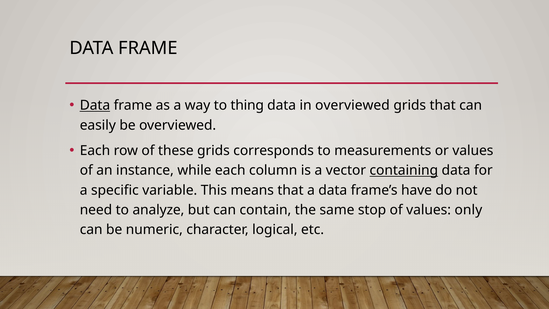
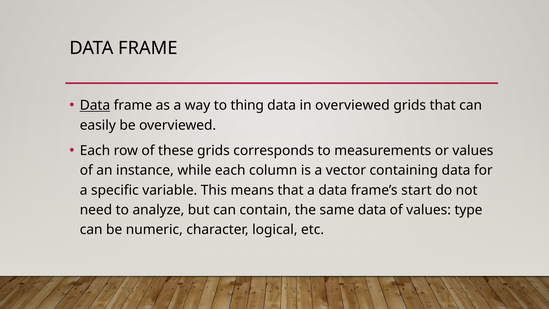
containing underline: present -> none
have: have -> start
same stop: stop -> data
only: only -> type
